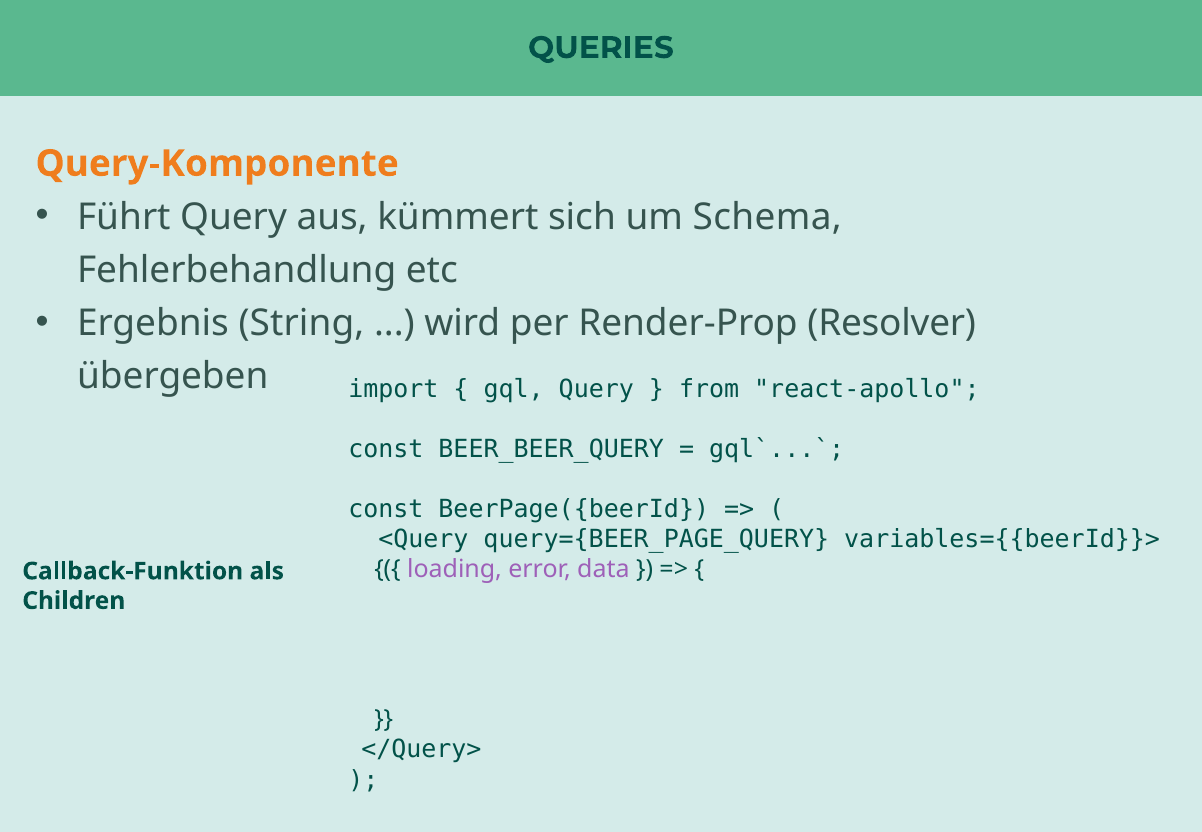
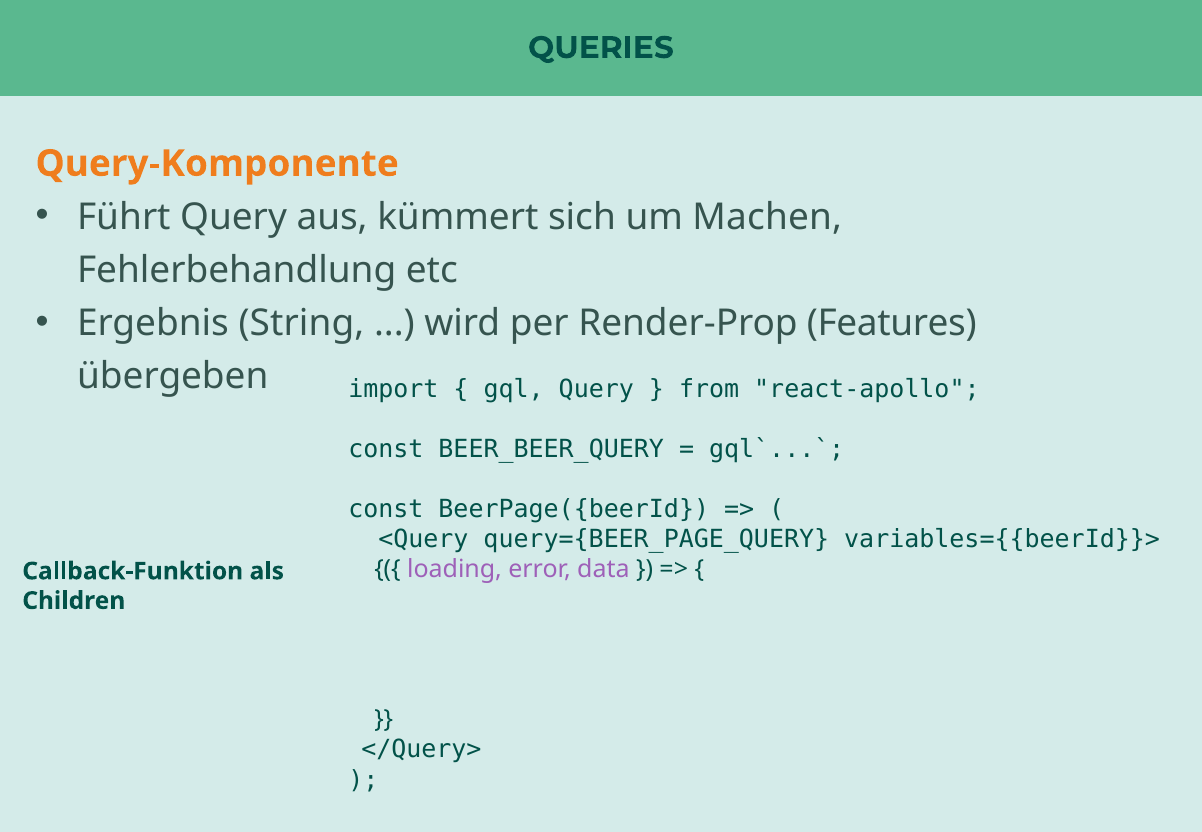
Schema: Schema -> Machen
Resolver: Resolver -> Features
